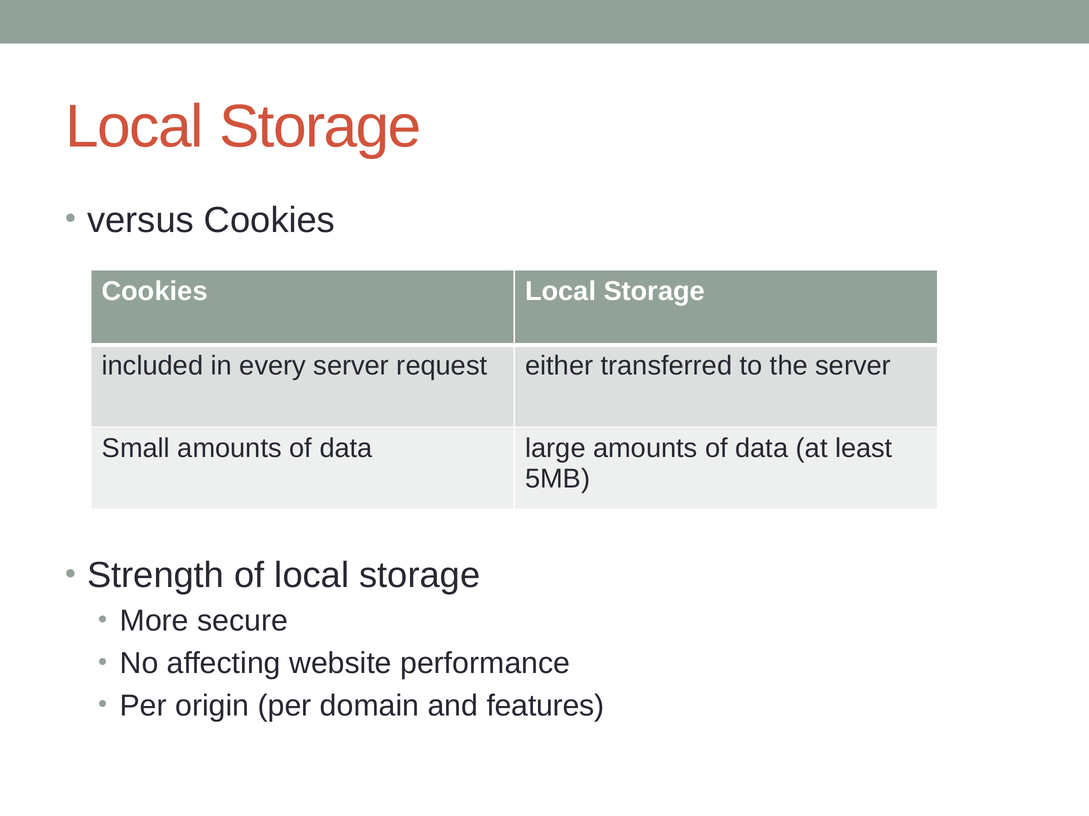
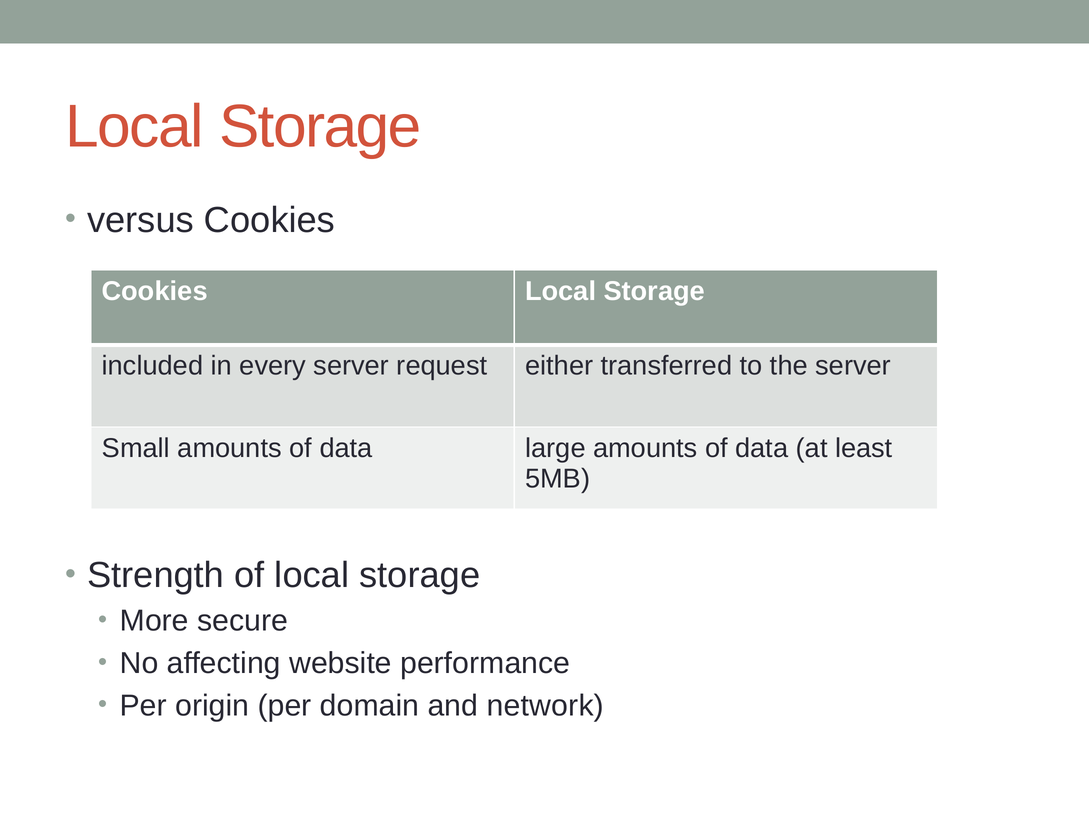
features: features -> network
